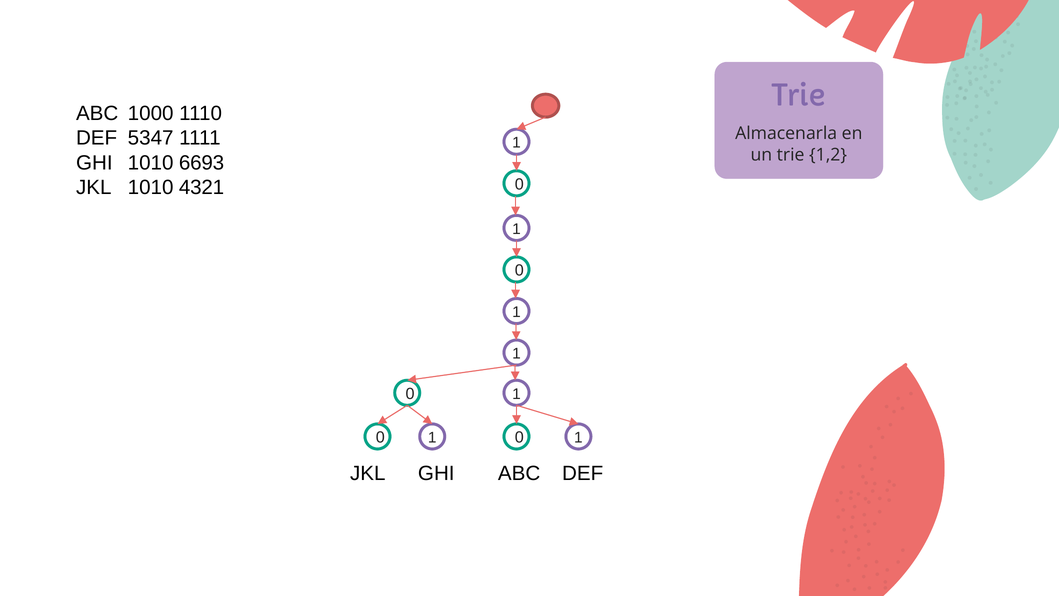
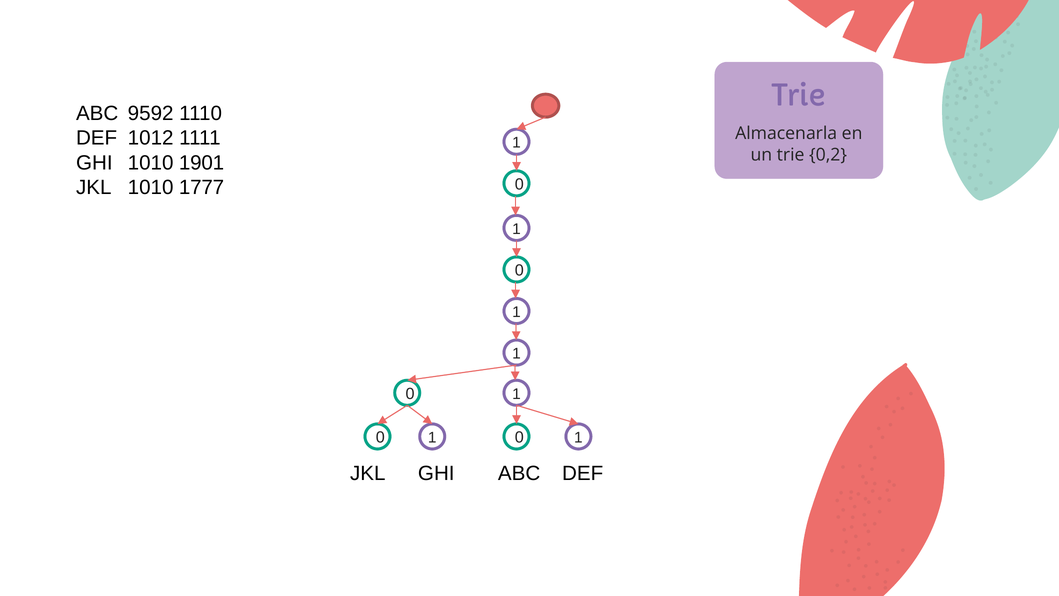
1000: 1000 -> 9592
5347: 5347 -> 1012
1,2: 1,2 -> 0,2
6693: 6693 -> 1901
4321: 4321 -> 1777
